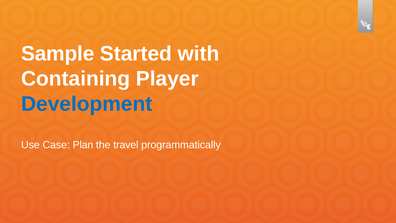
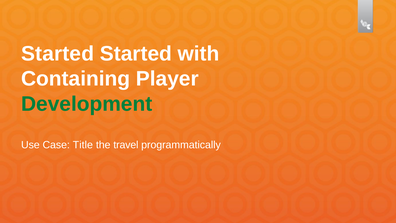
Sample at (58, 54): Sample -> Started
Development colour: blue -> green
Plan: Plan -> Title
